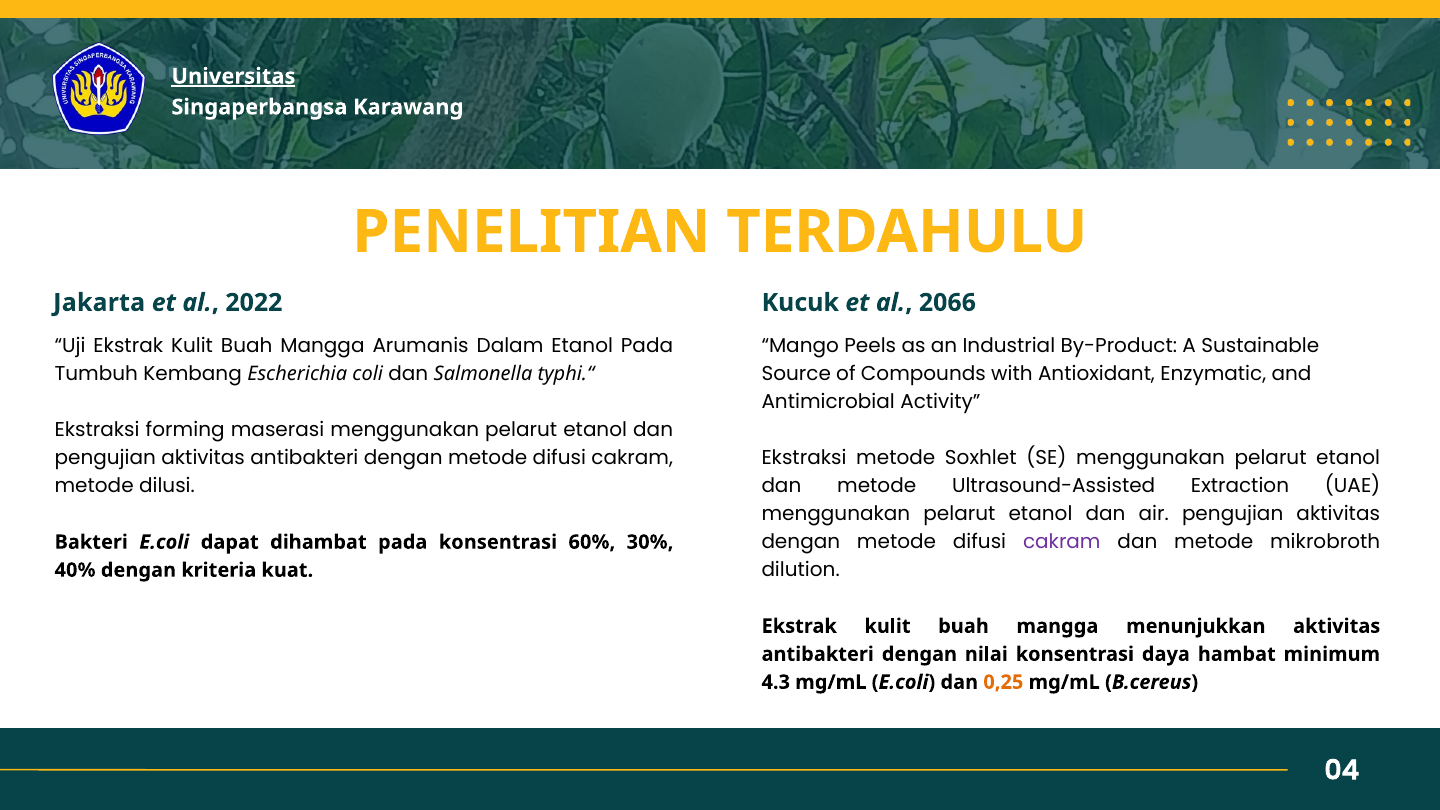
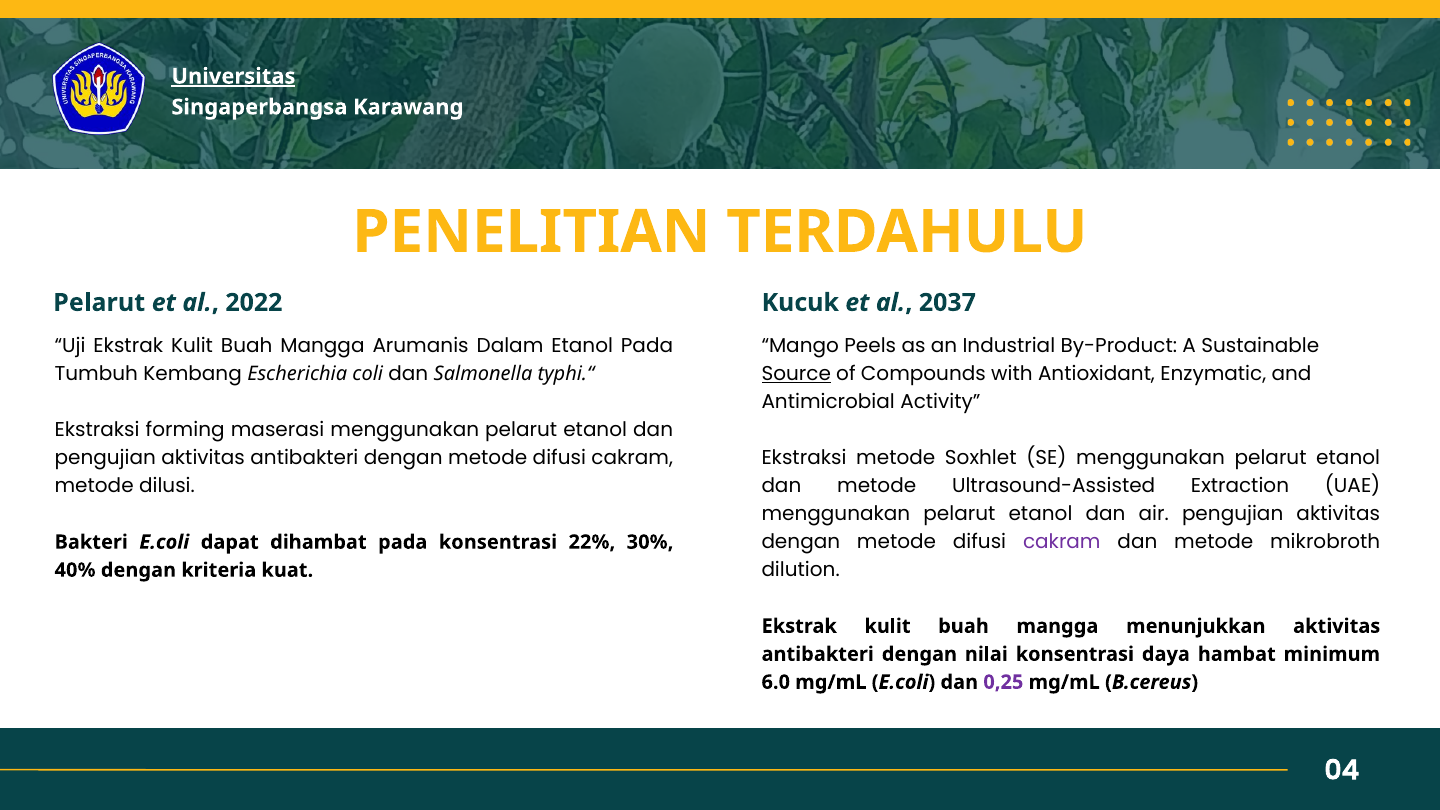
Jakarta at (99, 303): Jakarta -> Pelarut
2066: 2066 -> 2037
Source underline: none -> present
60%: 60% -> 22%
4.3: 4.3 -> 6.0
0,25 colour: orange -> purple
